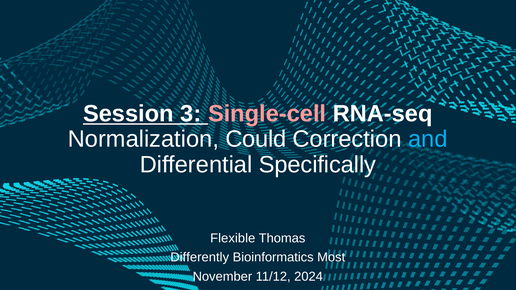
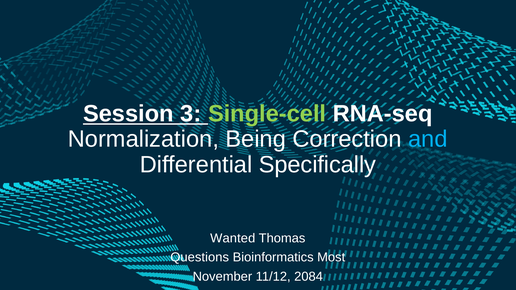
Single-cell colour: pink -> light green
Could: Could -> Being
Flexible: Flexible -> Wanted
Differently: Differently -> Questions
2024: 2024 -> 2084
